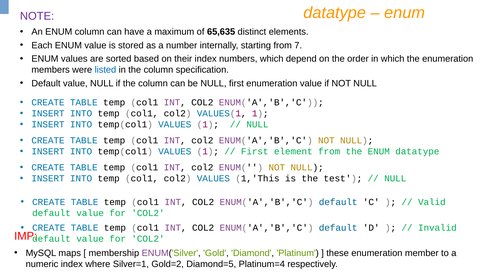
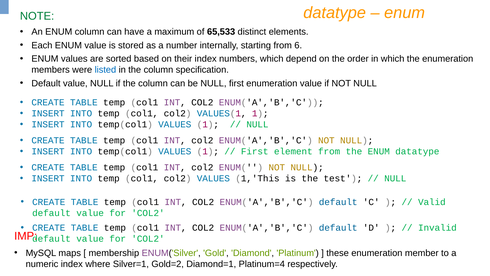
NOTE colour: purple -> green
65,635: 65,635 -> 65,533
7: 7 -> 6
Diamond=5: Diamond=5 -> Diamond=1
